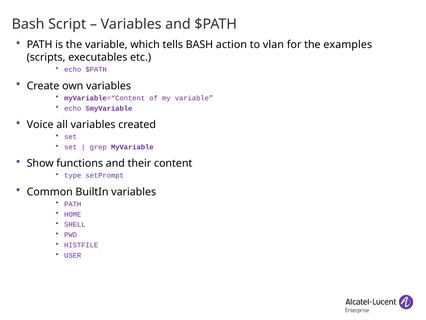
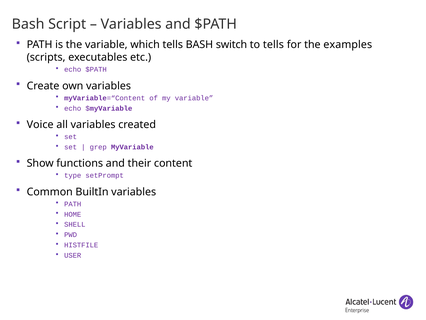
action: action -> switch
to vlan: vlan -> tells
